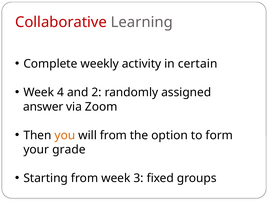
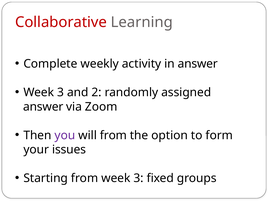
in certain: certain -> answer
4 at (61, 92): 4 -> 3
you colour: orange -> purple
grade: grade -> issues
